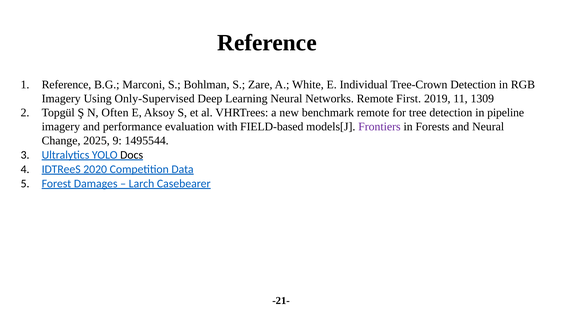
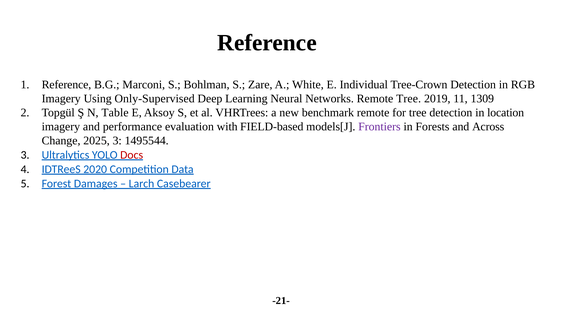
Remote First: First -> Tree
Often: Often -> Table
pipeline: pipeline -> location
and Neural: Neural -> Across
2025 9: 9 -> 3
Docs colour: black -> red
